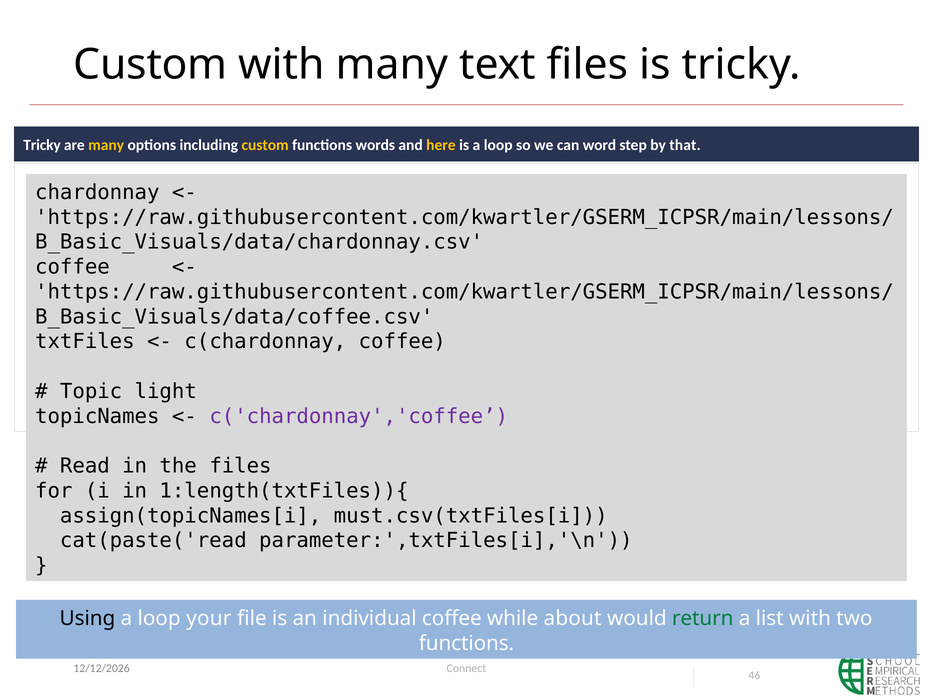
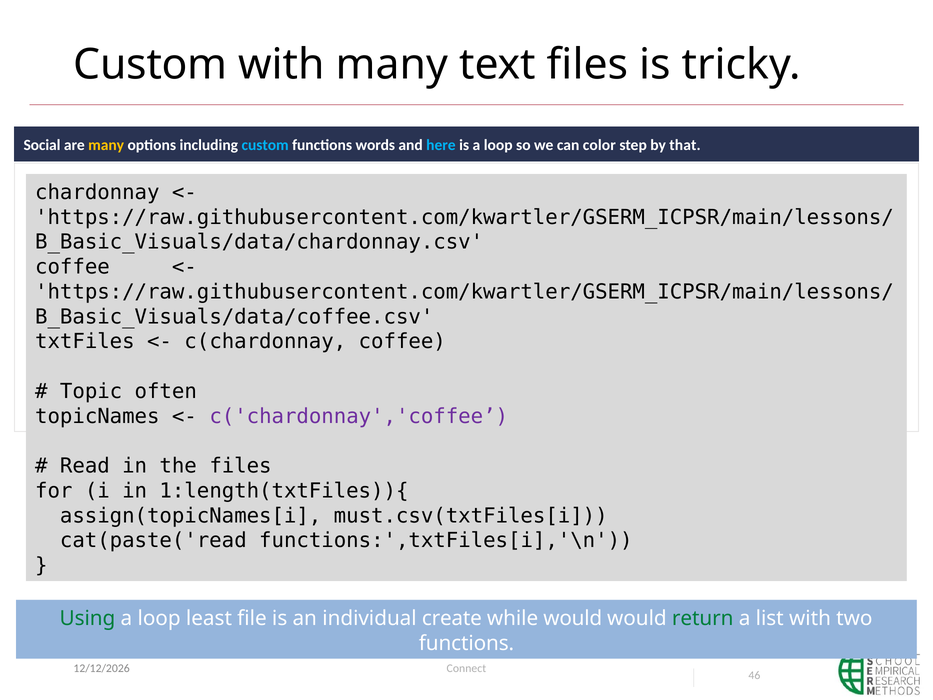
Tricky at (42, 145): Tricky -> Social
custom at (265, 145) colour: yellow -> light blue
here colour: yellow -> light blue
word: word -> color
light: light -> often
parameter:',txtFiles[i],'\n: parameter:',txtFiles[i],'\n -> functions:',txtFiles[i],'\n
Using colour: black -> green
your: your -> least
individual coffee: coffee -> create
while about: about -> would
